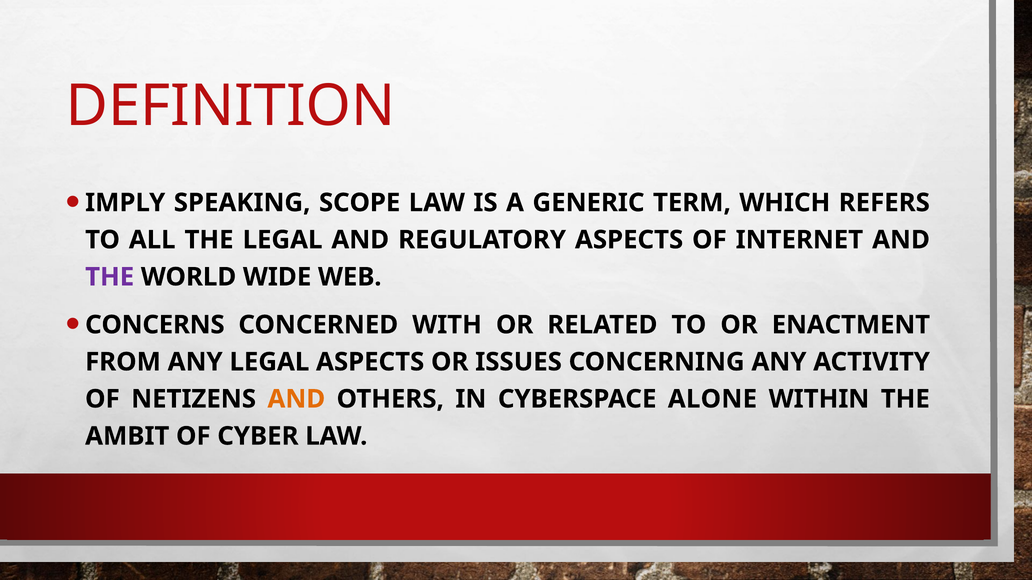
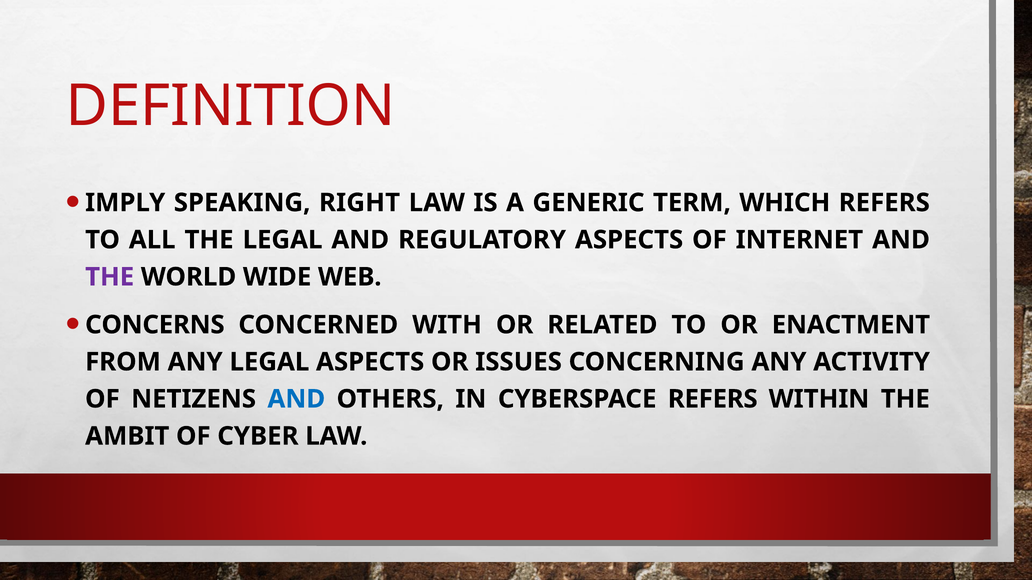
SCOPE: SCOPE -> RIGHT
AND at (296, 399) colour: orange -> blue
CYBERSPACE ALONE: ALONE -> REFERS
